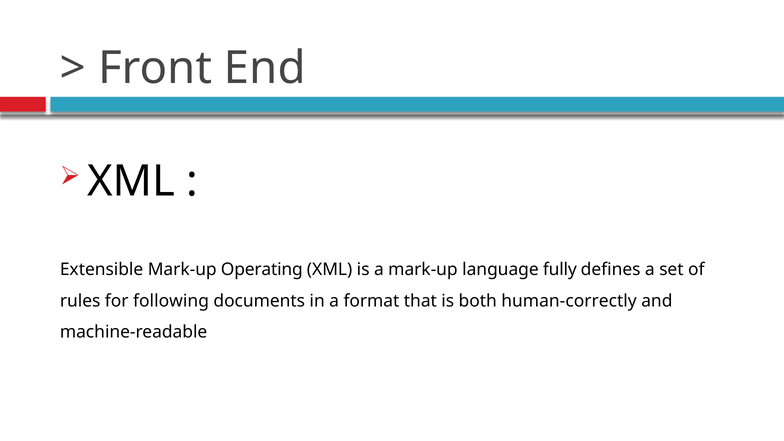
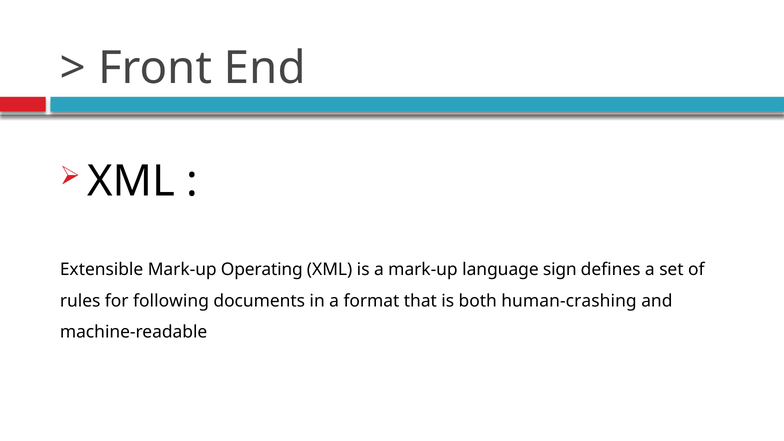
fully: fully -> sign
human-correctly: human-correctly -> human-crashing
